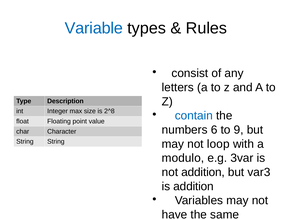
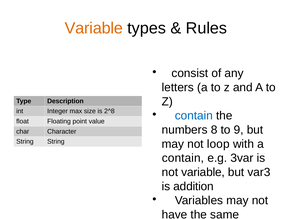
Variable at (94, 28) colour: blue -> orange
6: 6 -> 8
modulo at (183, 158): modulo -> contain
not addition: addition -> variable
